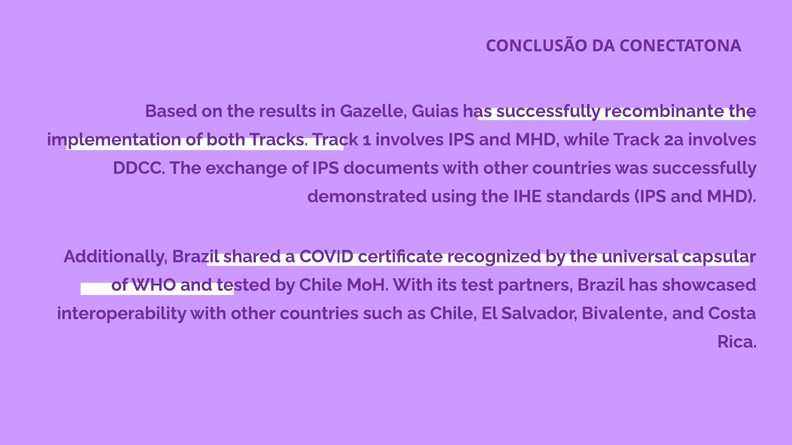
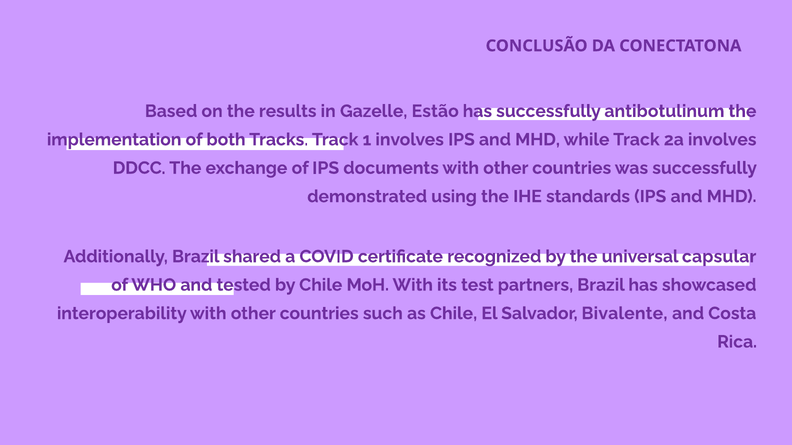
Guias: Guias -> Estão
recombinante: recombinante -> antibotulinum
